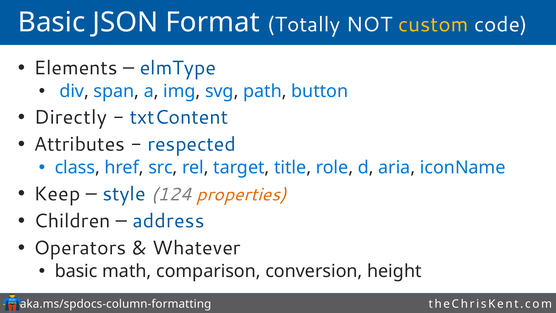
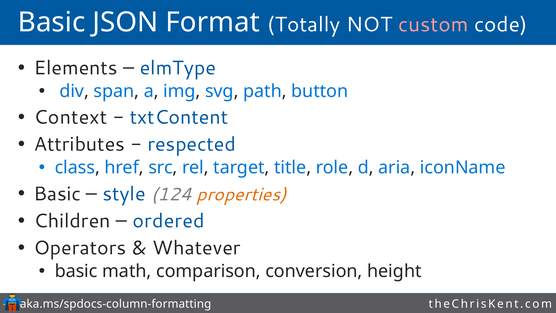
custom colour: yellow -> pink
Directly: Directly -> Context
Keep at (57, 194): Keep -> Basic
address: address -> ordered
